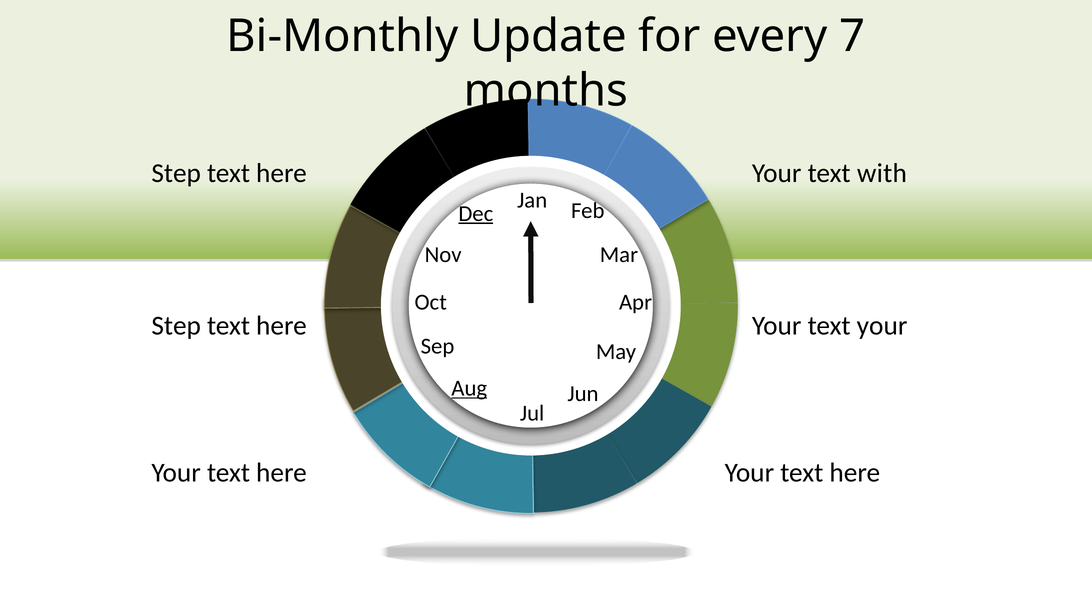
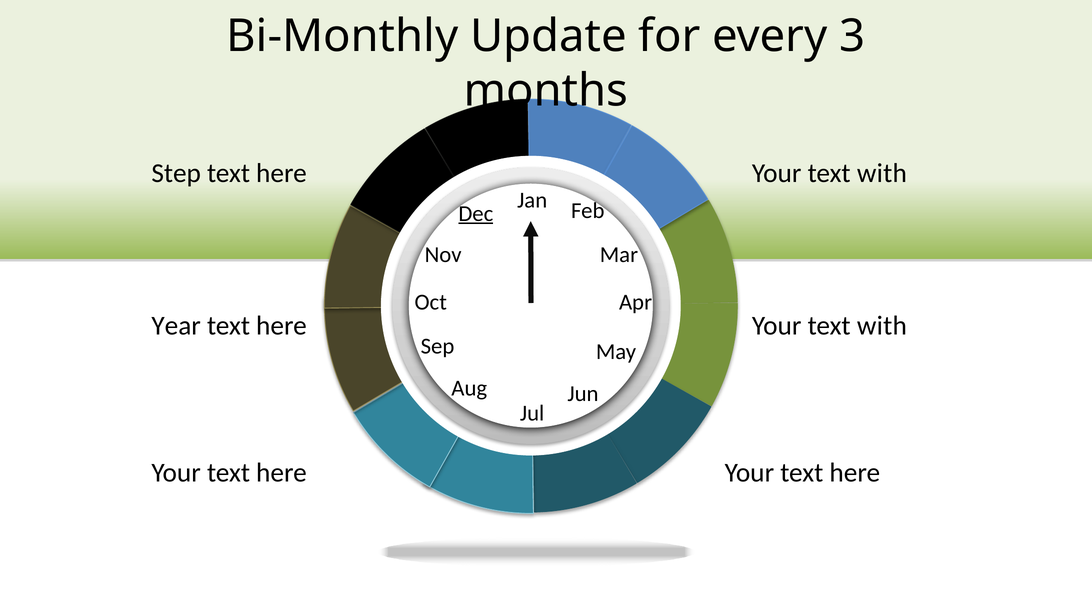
7: 7 -> 3
Step at (176, 326): Step -> Year
your at (882, 326): your -> with
Aug underline: present -> none
